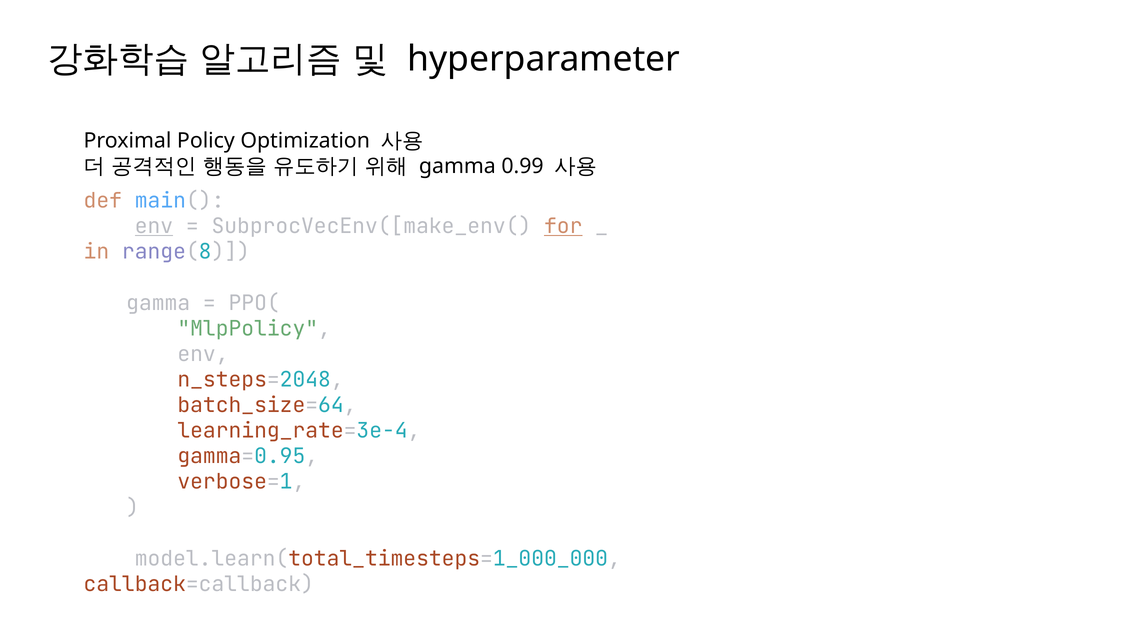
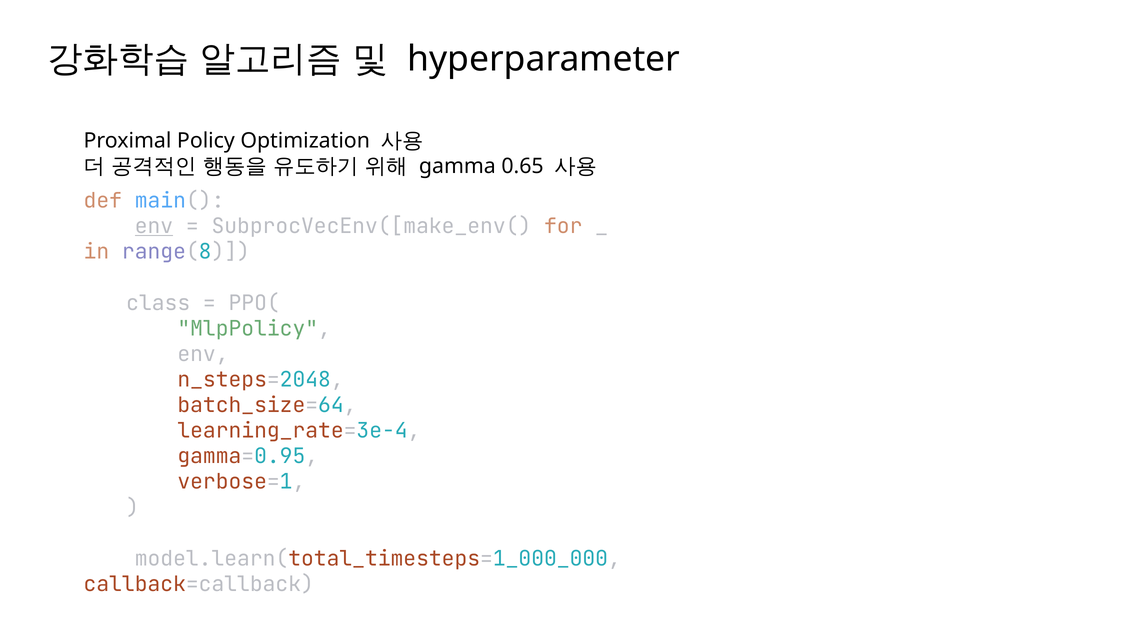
0.99: 0.99 -> 0.65
for underline: present -> none
gamma at (158, 303): gamma -> class
